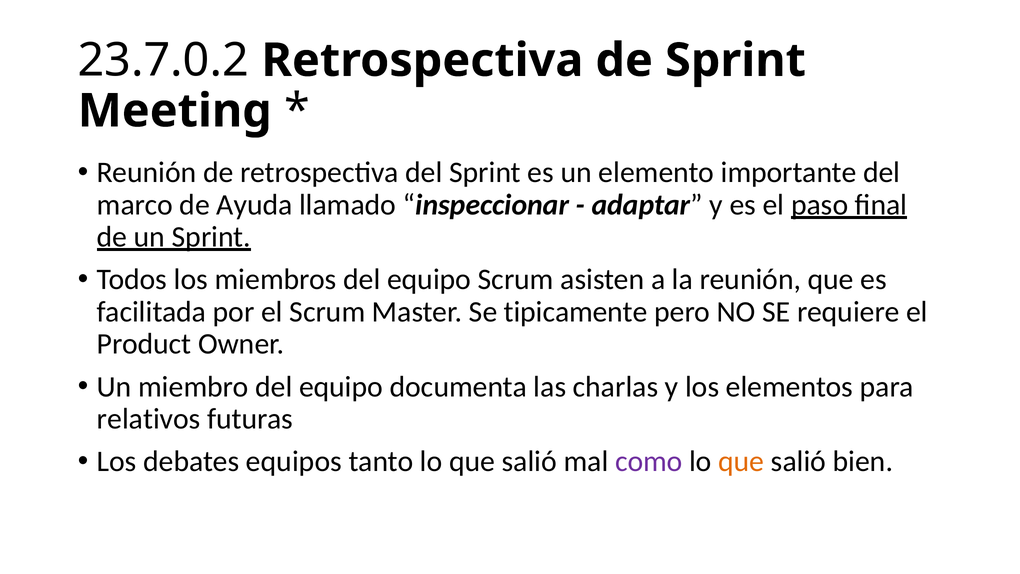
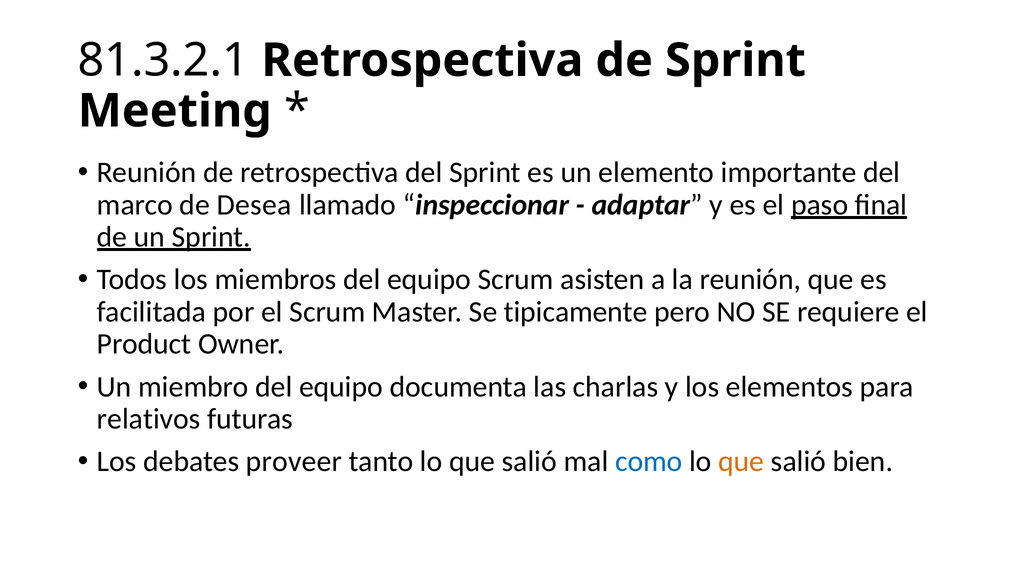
23.7.0.2: 23.7.0.2 -> 81.3.2.1
Ayuda: Ayuda -> Desea
equipos: equipos -> proveer
como colour: purple -> blue
